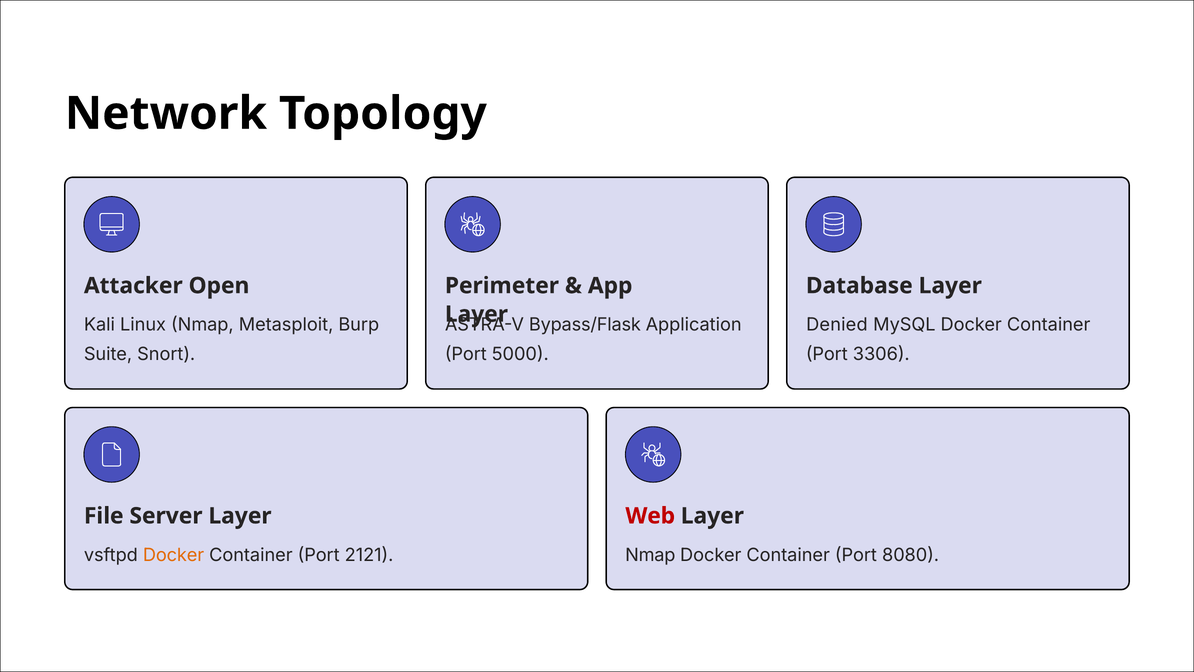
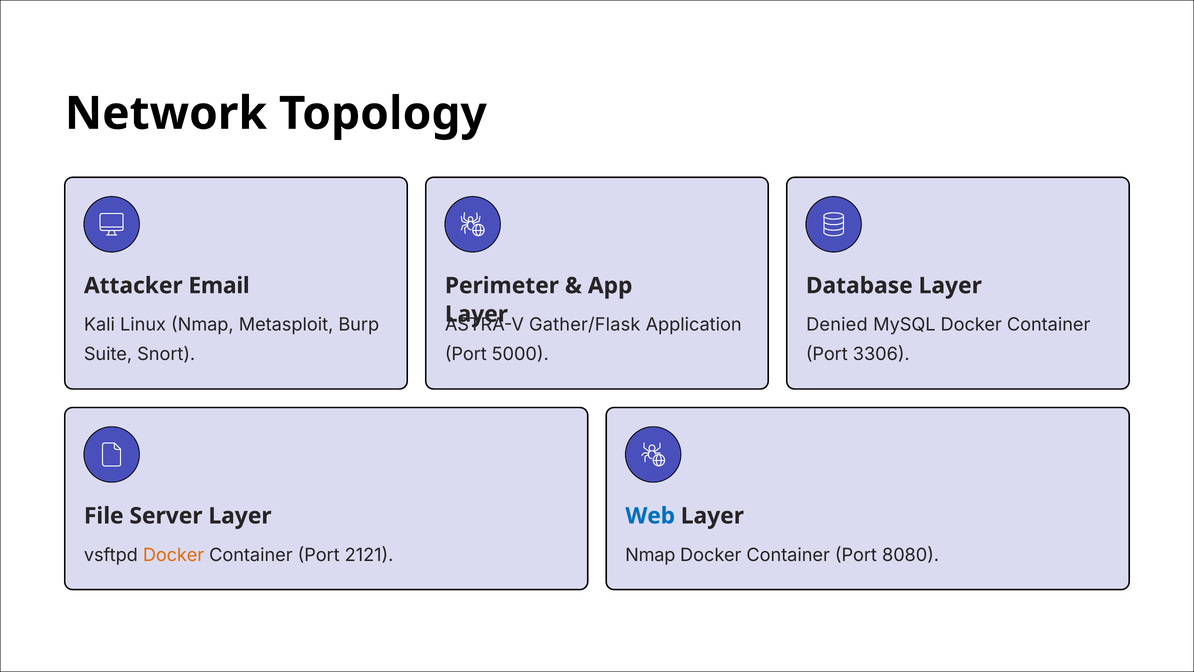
Open: Open -> Email
Bypass/Flask: Bypass/Flask -> Gather/Flask
Web colour: red -> blue
